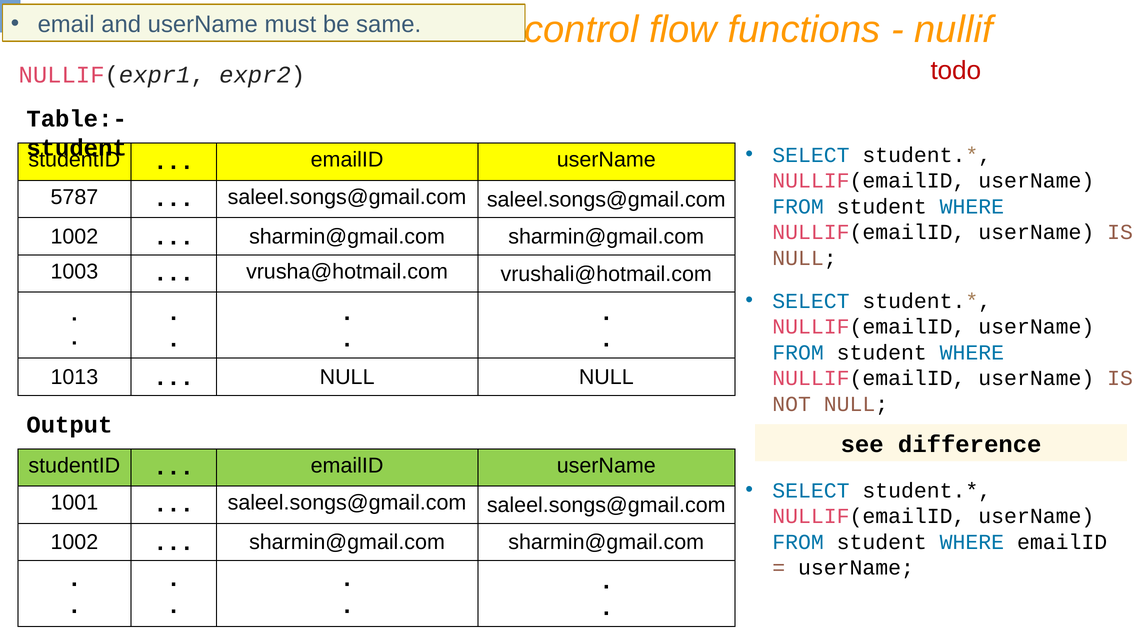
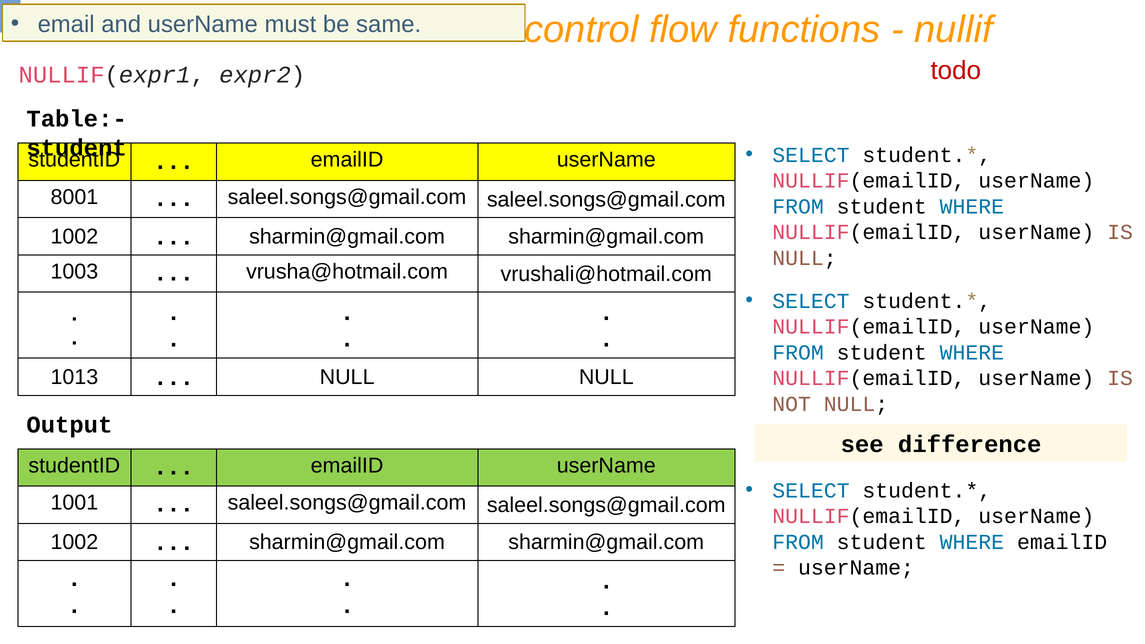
5787: 5787 -> 8001
